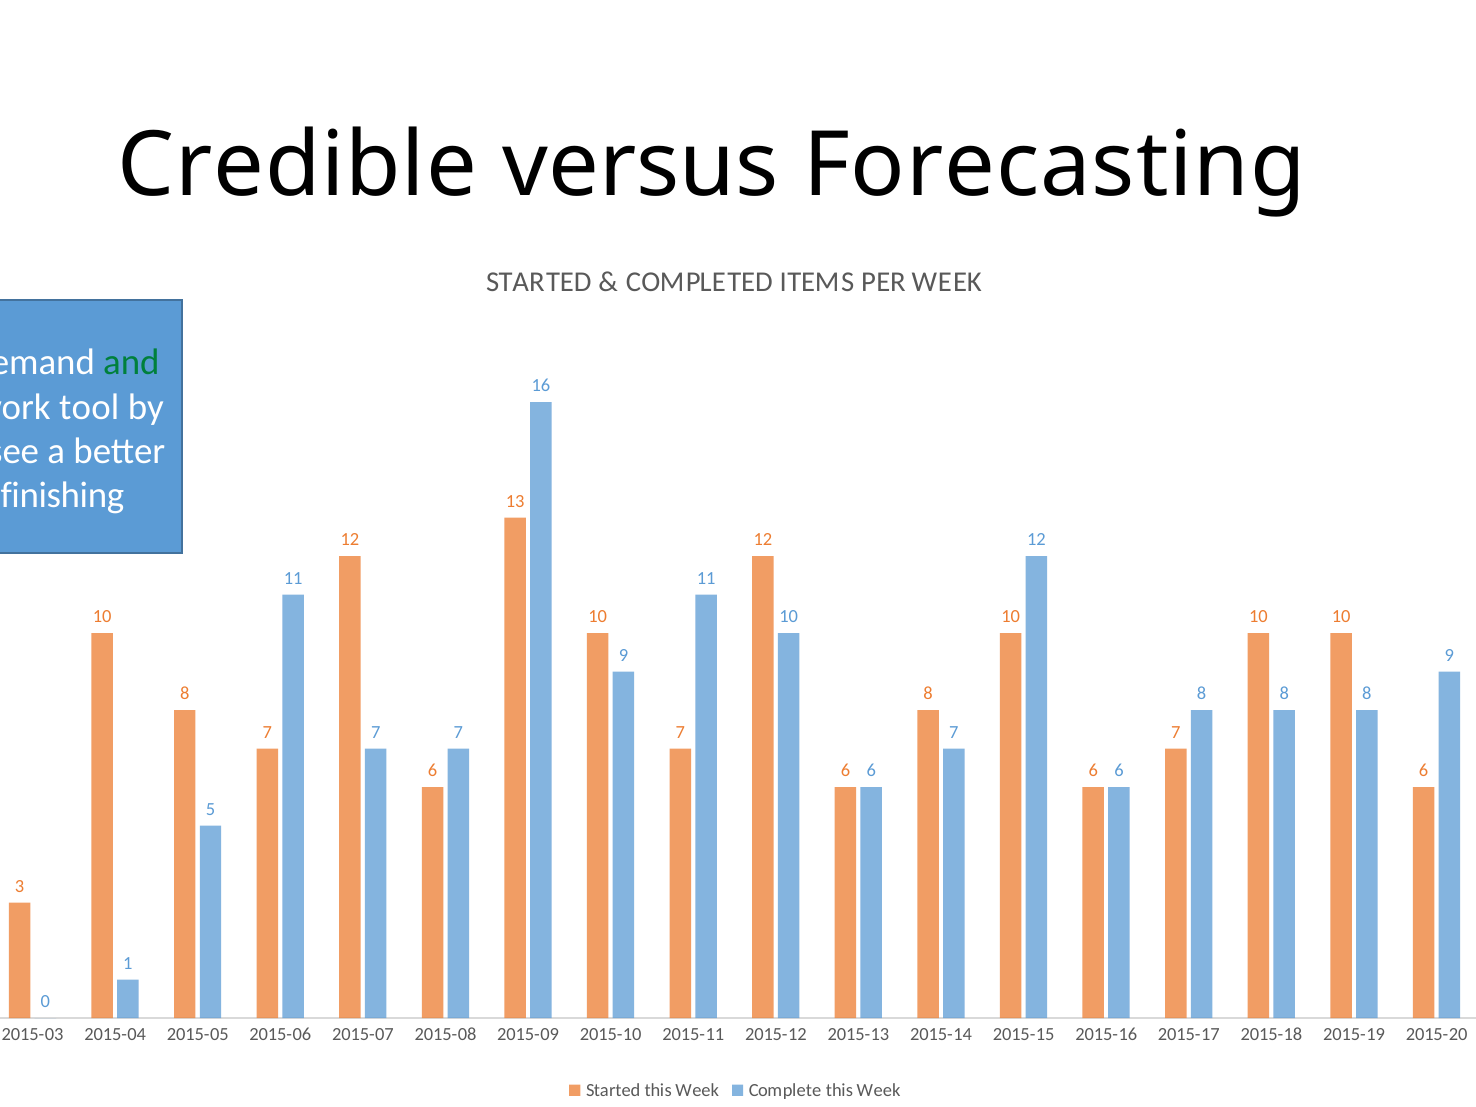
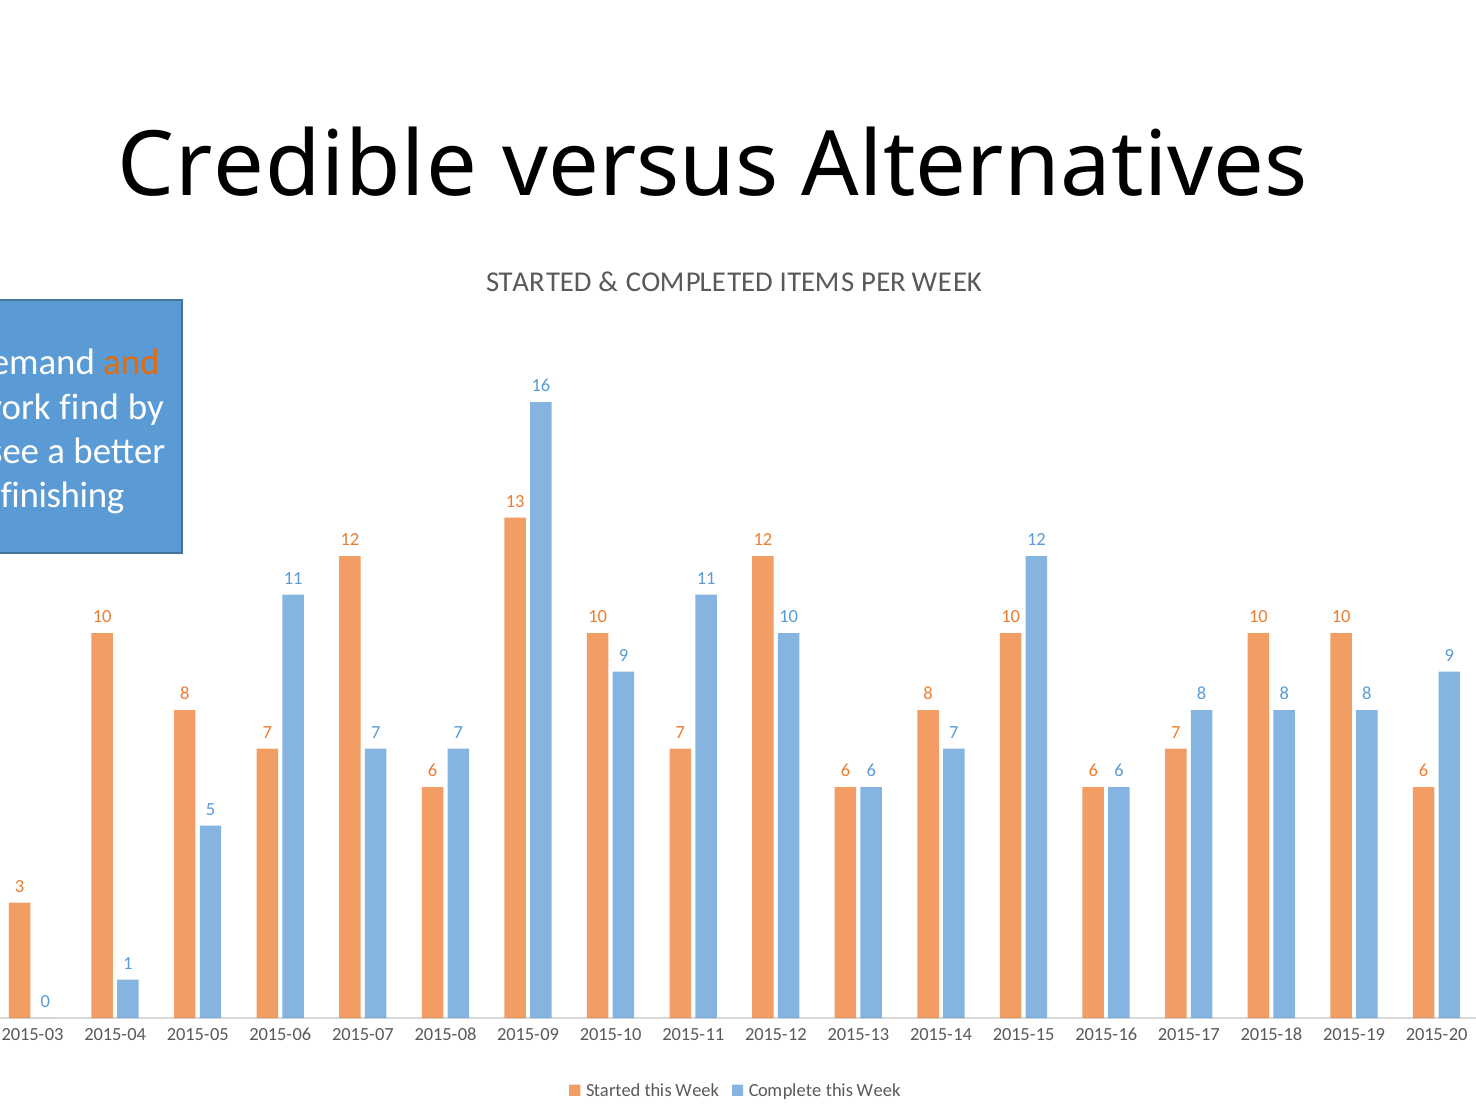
Forecasting: Forecasting -> Alternatives
and colour: green -> orange
tool: tool -> find
